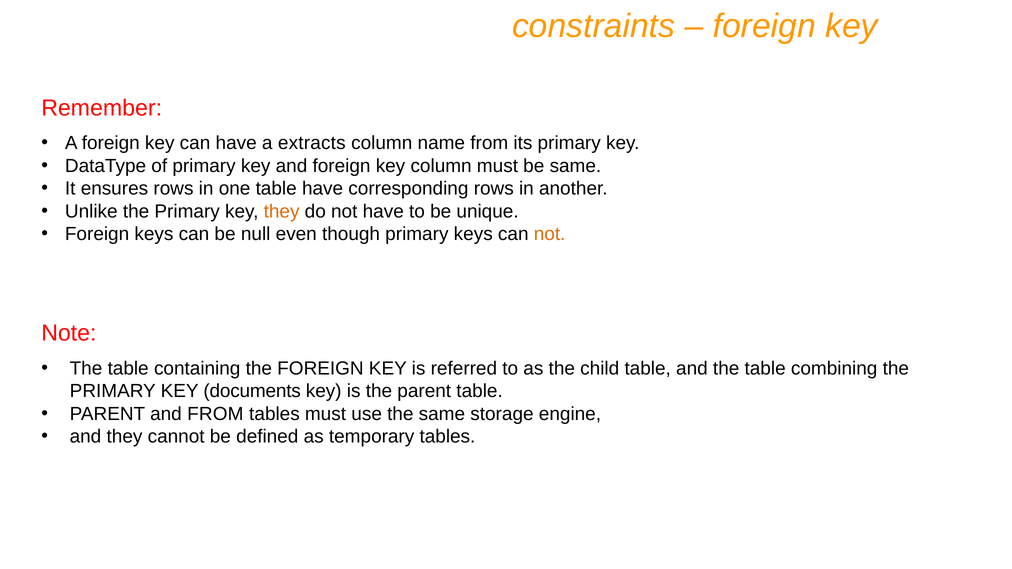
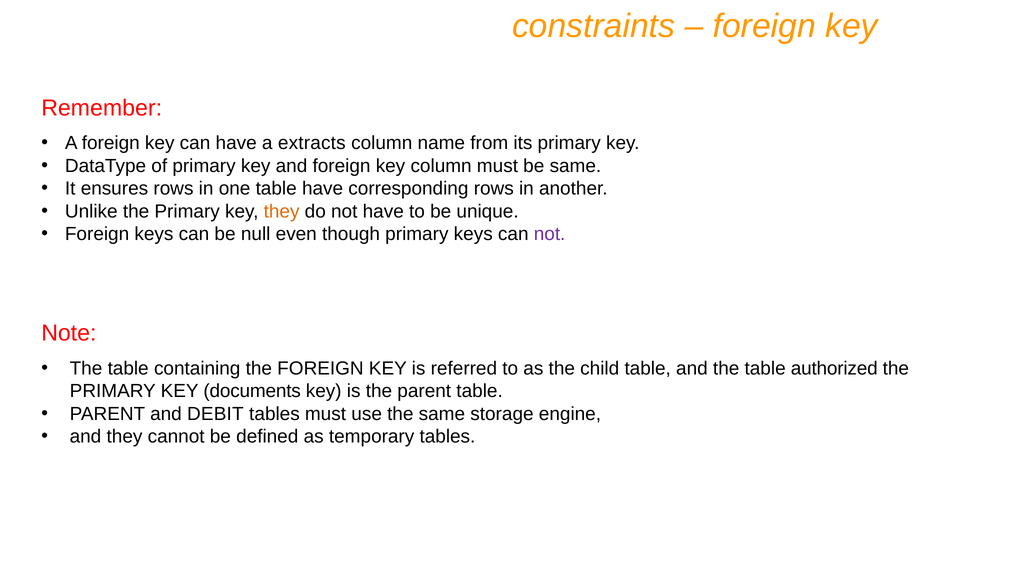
not at (550, 234) colour: orange -> purple
combining: combining -> authorized
and FROM: FROM -> DEBIT
